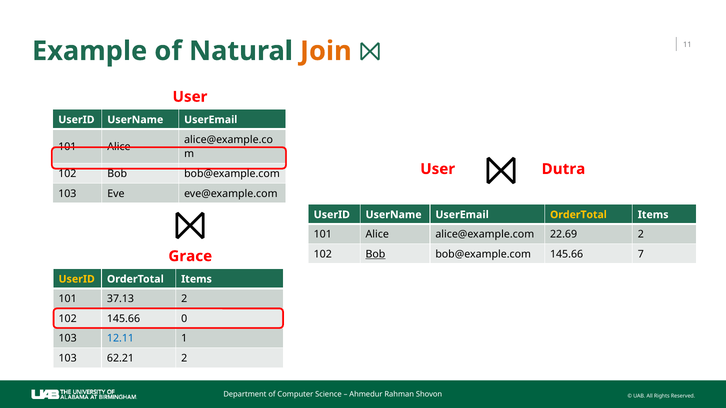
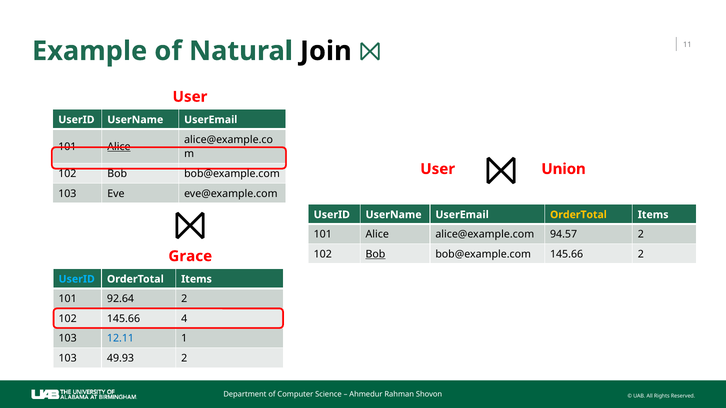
Join colour: orange -> black
Alice at (119, 147) underline: none -> present
Dutra: Dutra -> Union
22.69: 22.69 -> 94.57
145.66 7: 7 -> 2
UserID at (77, 279) colour: yellow -> light blue
37.13: 37.13 -> 92.64
0: 0 -> 4
62.21: 62.21 -> 49.93
